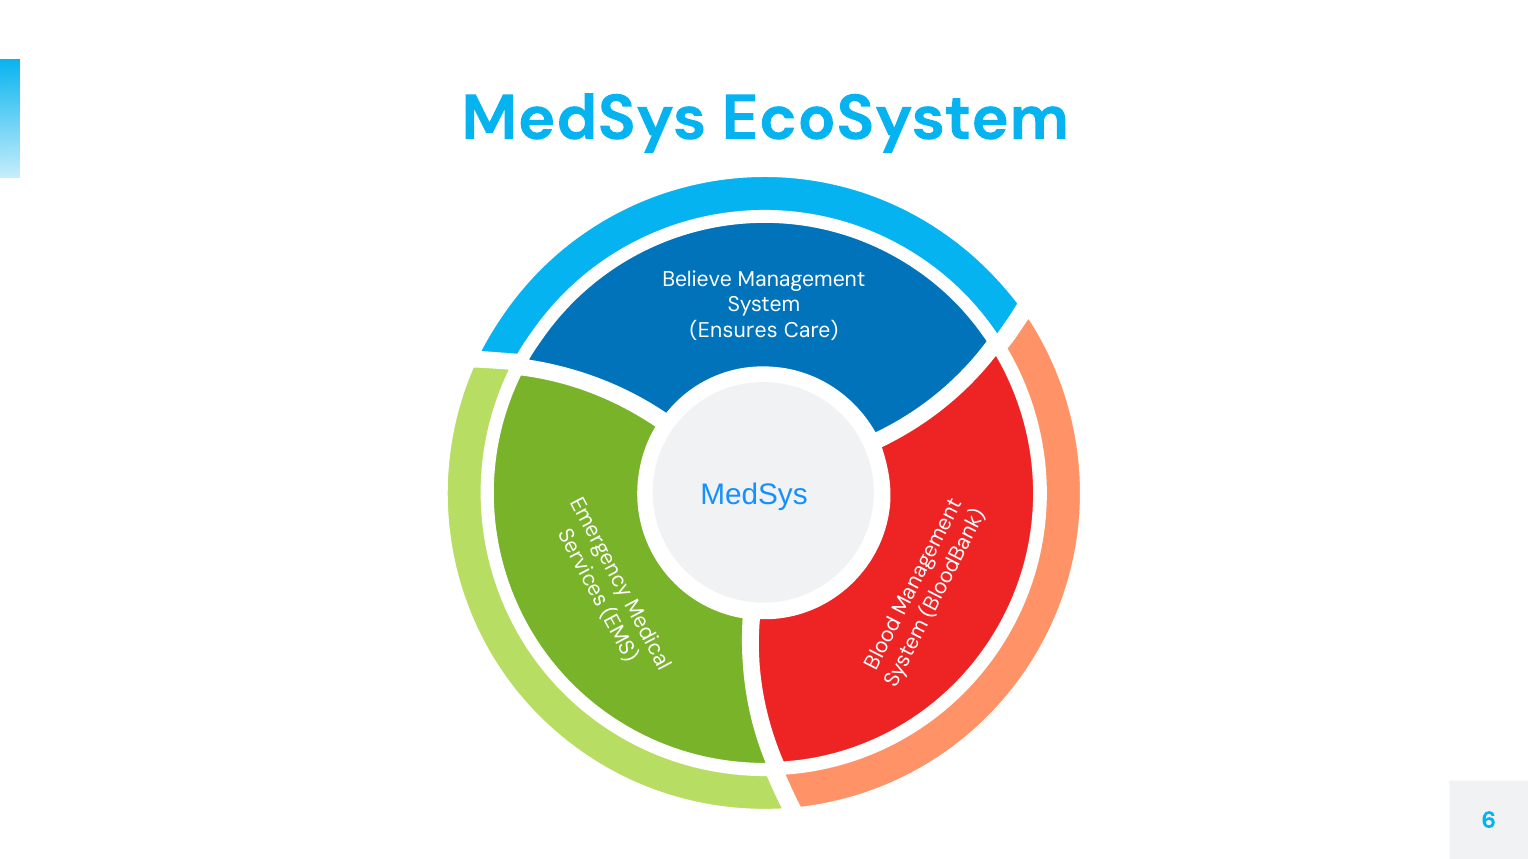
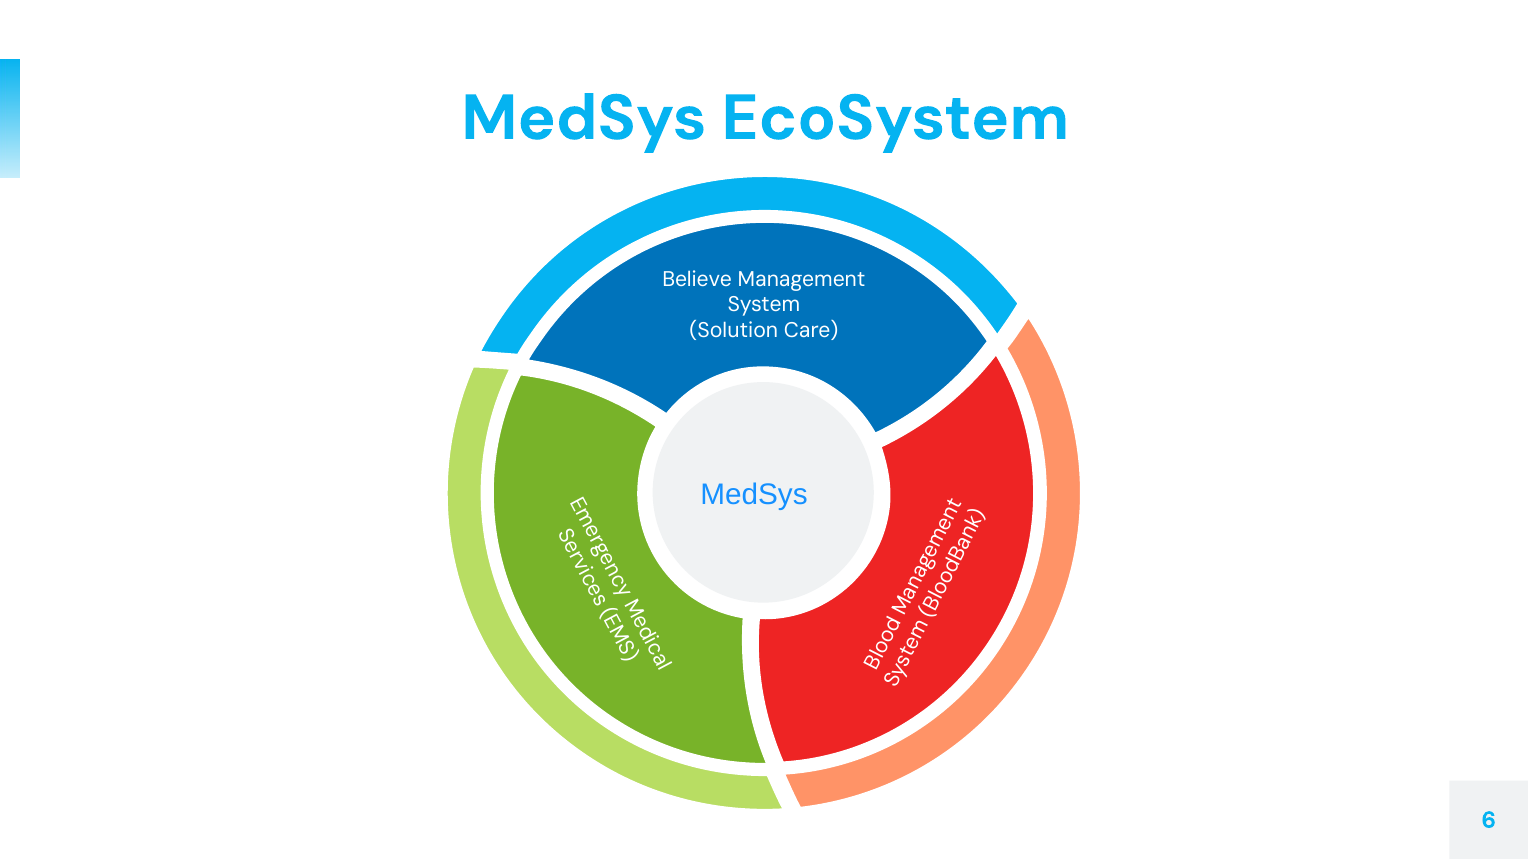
Ensures: Ensures -> Solution
